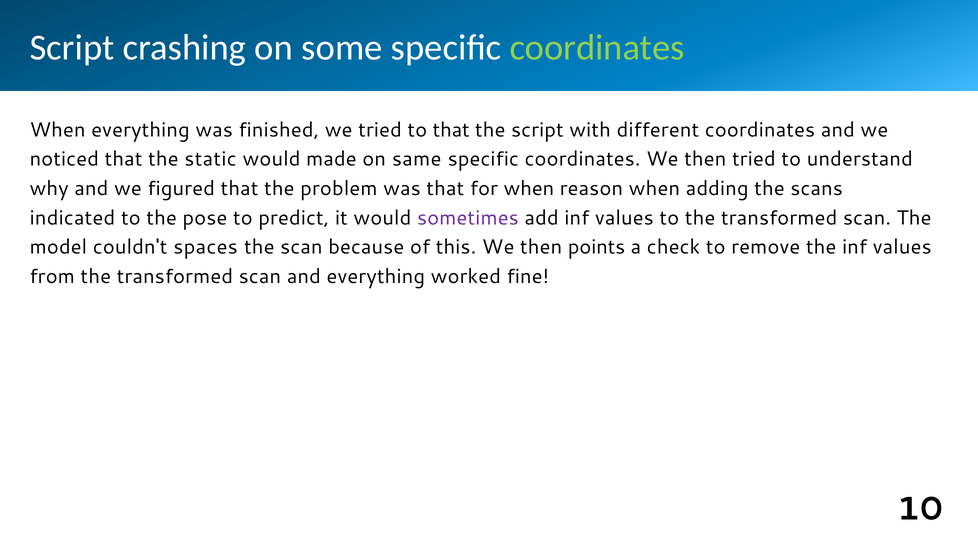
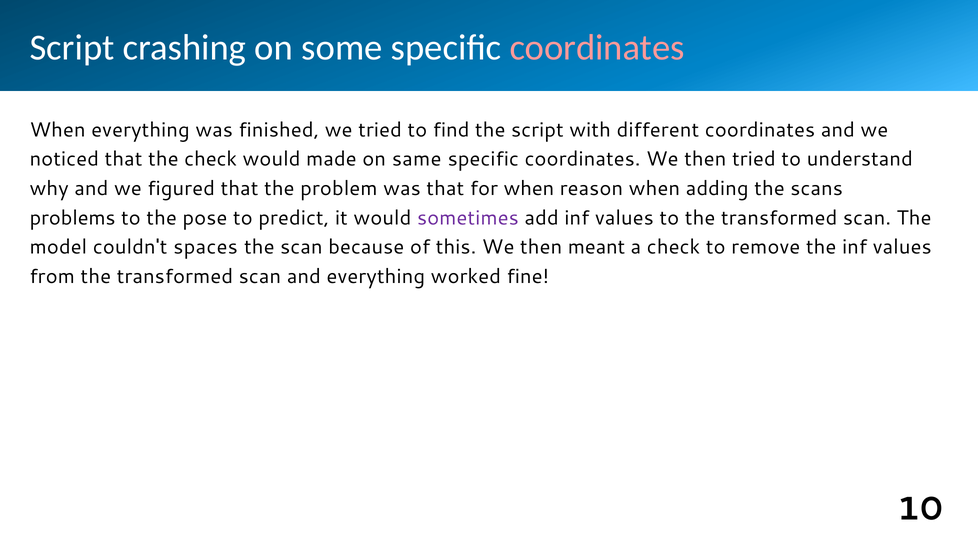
coordinates at (597, 47) colour: light green -> pink
to that: that -> find
the static: static -> check
indicated: indicated -> problems
points: points -> meant
